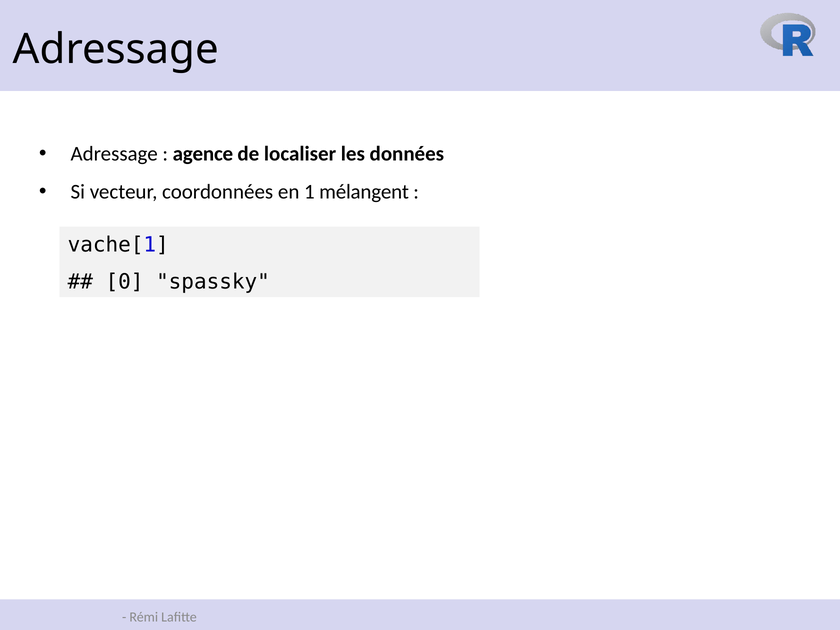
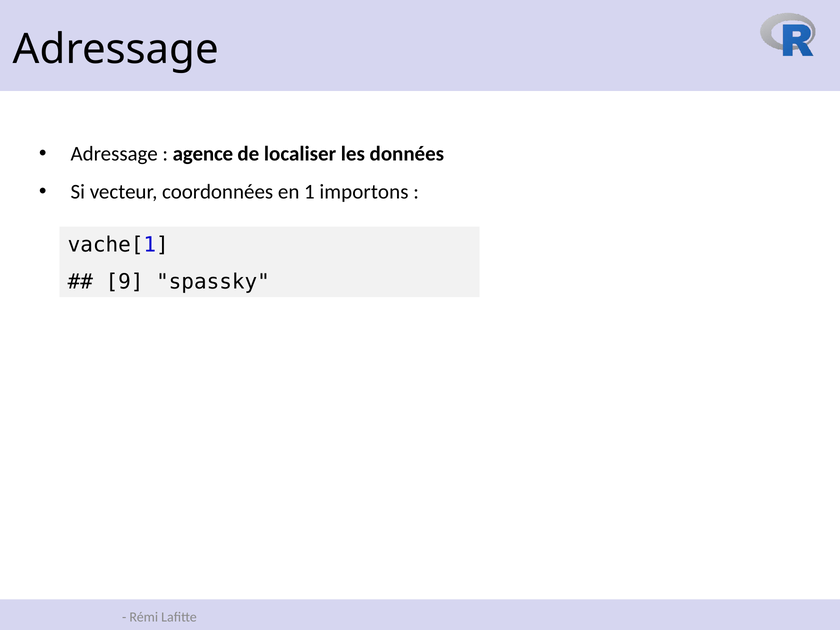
mélangent: mélangent -> importons
0: 0 -> 9
